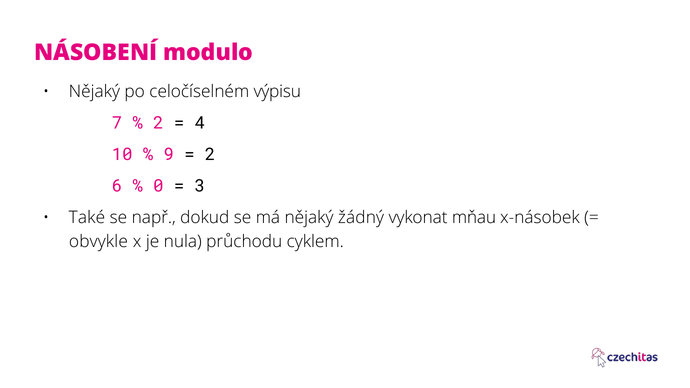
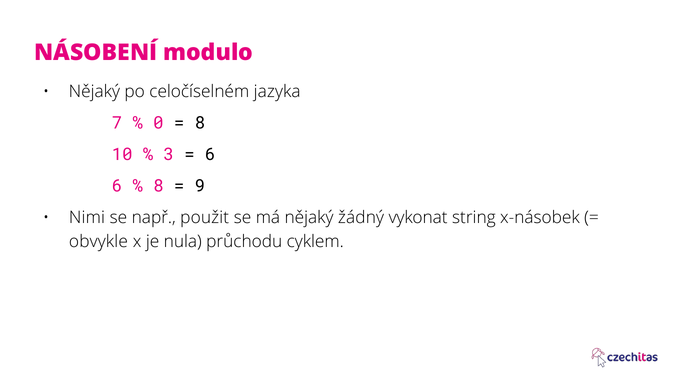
výpisu: výpisu -> jazyka
2 at (158, 123): 2 -> 0
4 at (200, 123): 4 -> 8
9: 9 -> 3
2 at (210, 155): 2 -> 6
0 at (158, 186): 0 -> 8
3: 3 -> 9
Také: Také -> Nimi
dokud: dokud -> použit
mňau: mňau -> string
